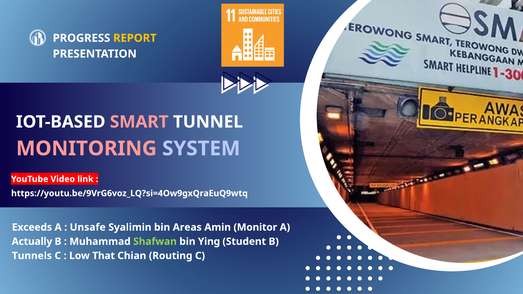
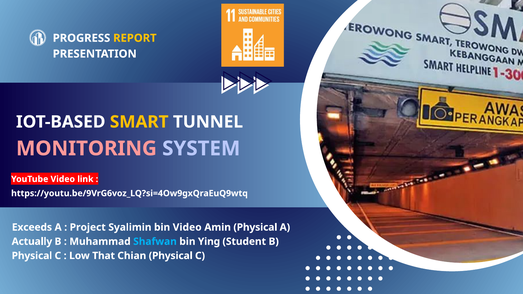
SMART colour: pink -> yellow
Unsafe: Unsafe -> Project
bin Areas: Areas -> Video
Amin Monitor: Monitor -> Physical
Shafwan colour: light green -> light blue
Tunnels at (32, 256): Tunnels -> Physical
Chian Routing: Routing -> Physical
